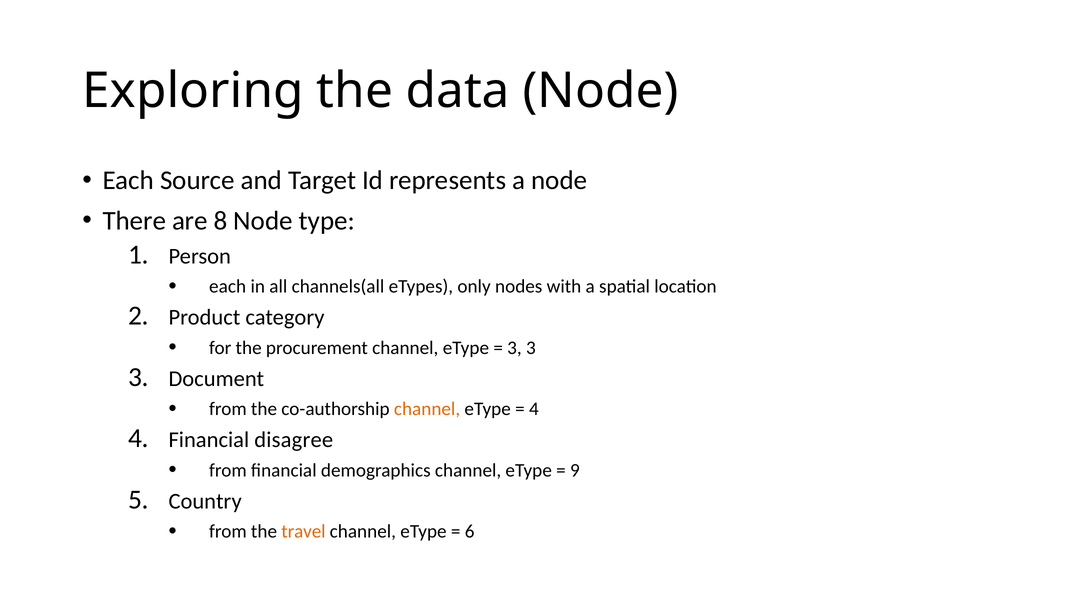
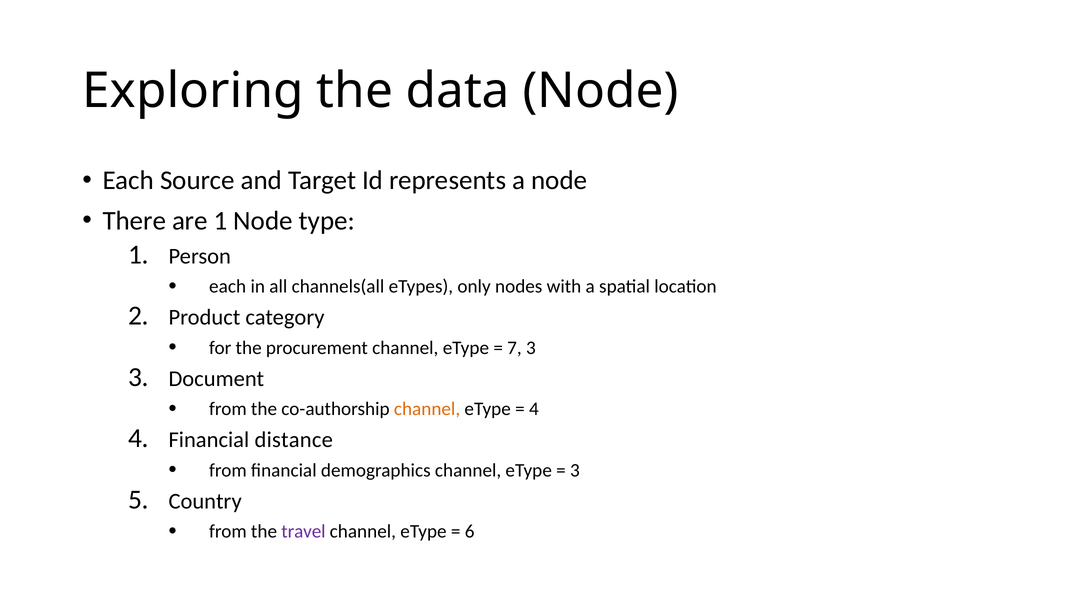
are 8: 8 -> 1
3 at (514, 348): 3 -> 7
disagree: disagree -> distance
9 at (575, 470): 9 -> 3
travel colour: orange -> purple
